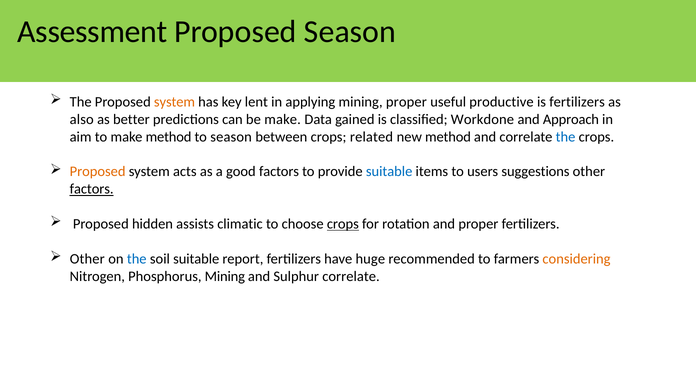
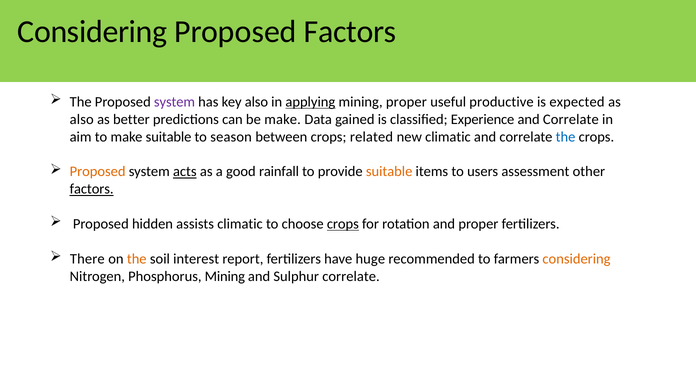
Assessment at (92, 32): Assessment -> Considering
Proposed Season: Season -> Factors
system at (175, 102) colour: orange -> purple
key lent: lent -> also
applying underline: none -> present
is fertilizers: fertilizers -> expected
Workdone: Workdone -> Experience
Approach at (571, 119): Approach -> Correlate
make method: method -> suitable
new method: method -> climatic
acts underline: none -> present
good factors: factors -> rainfall
suitable at (389, 171) colour: blue -> orange
suggestions: suggestions -> assessment
Other at (87, 259): Other -> There
the at (137, 259) colour: blue -> orange
soil suitable: suitable -> interest
